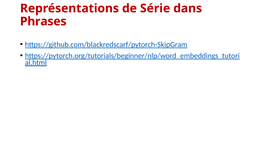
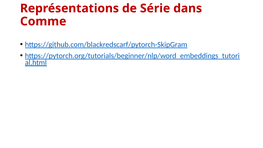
Phrases: Phrases -> Comme
